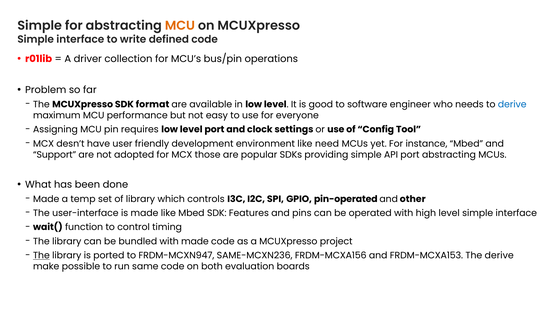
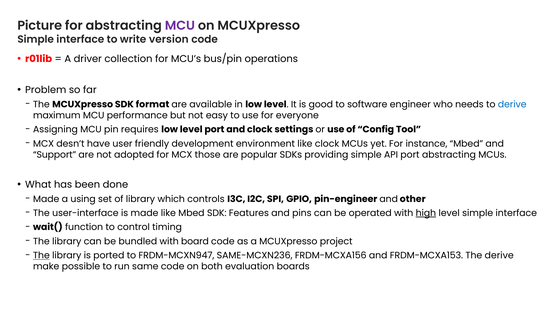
Simple at (40, 26): Simple -> Picture
MCU at (180, 26) colour: orange -> purple
defined: defined -> version
like need: need -> clock
temp: temp -> using
pin-operated: pin-operated -> pin-engineer
high underline: none -> present
with made: made -> board
